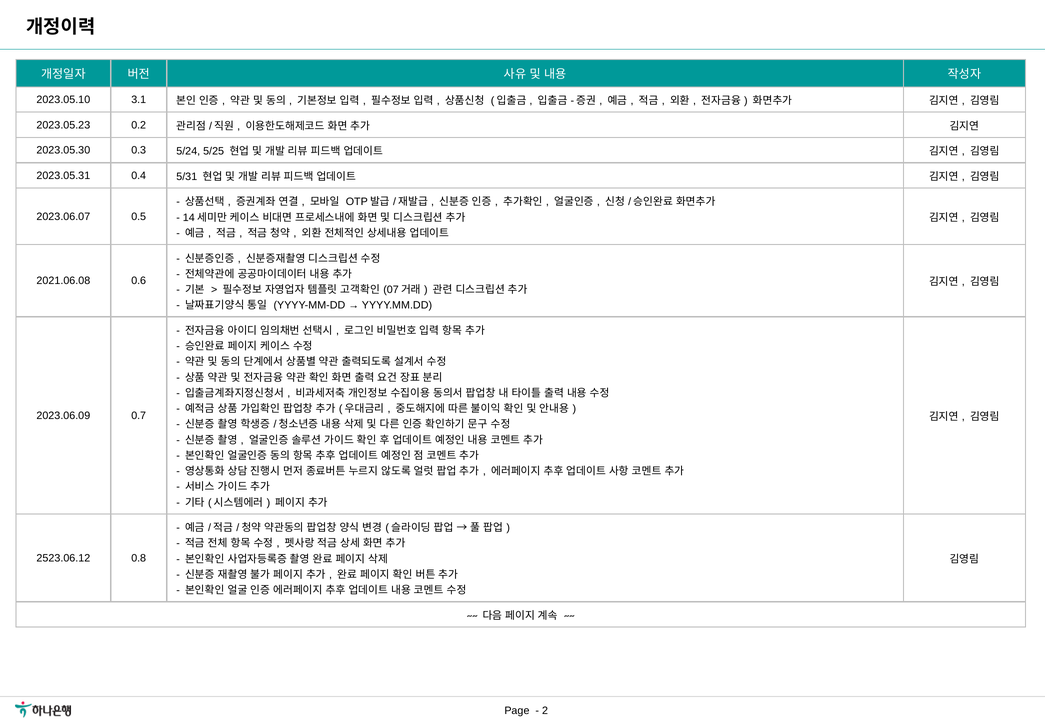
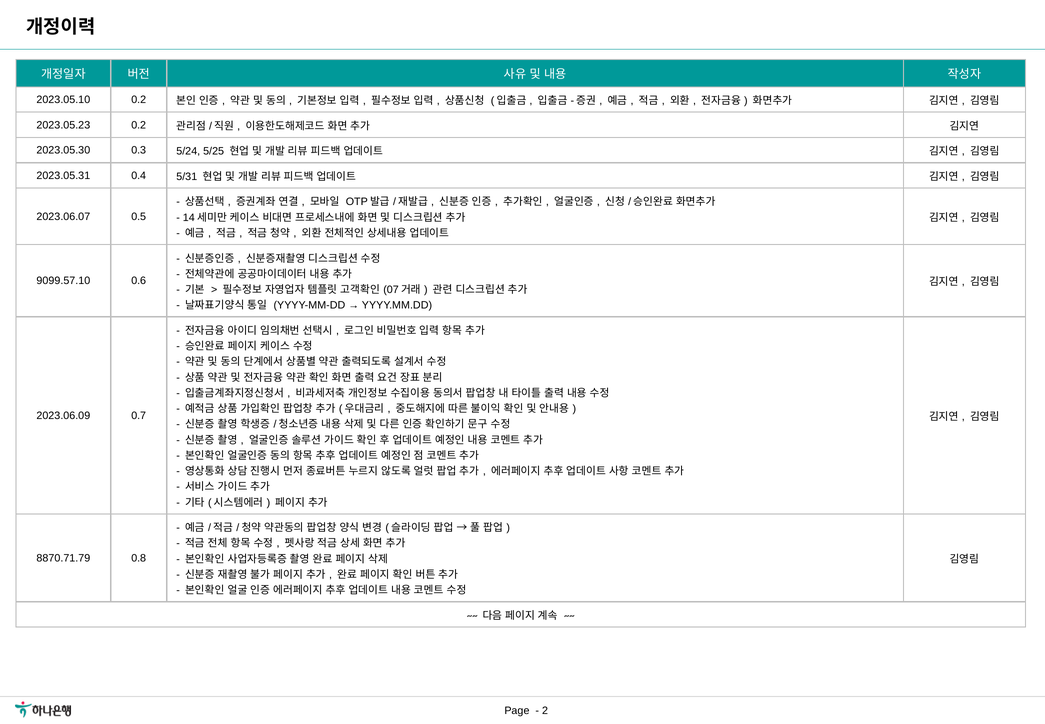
2023.05.10 3.1: 3.1 -> 0.2
2021.06.08: 2021.06.08 -> 9099.57.10
2523.06.12: 2523.06.12 -> 8870.71.79
